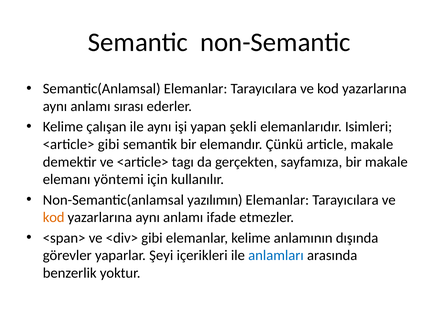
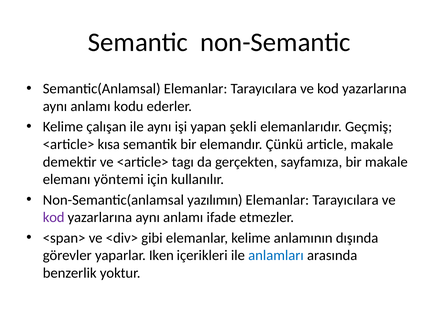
sırası: sırası -> kodu
Isimleri: Isimleri -> Geçmiş
<article> gibi: gibi -> kısa
kod at (54, 218) colour: orange -> purple
Şeyi: Şeyi -> Iken
